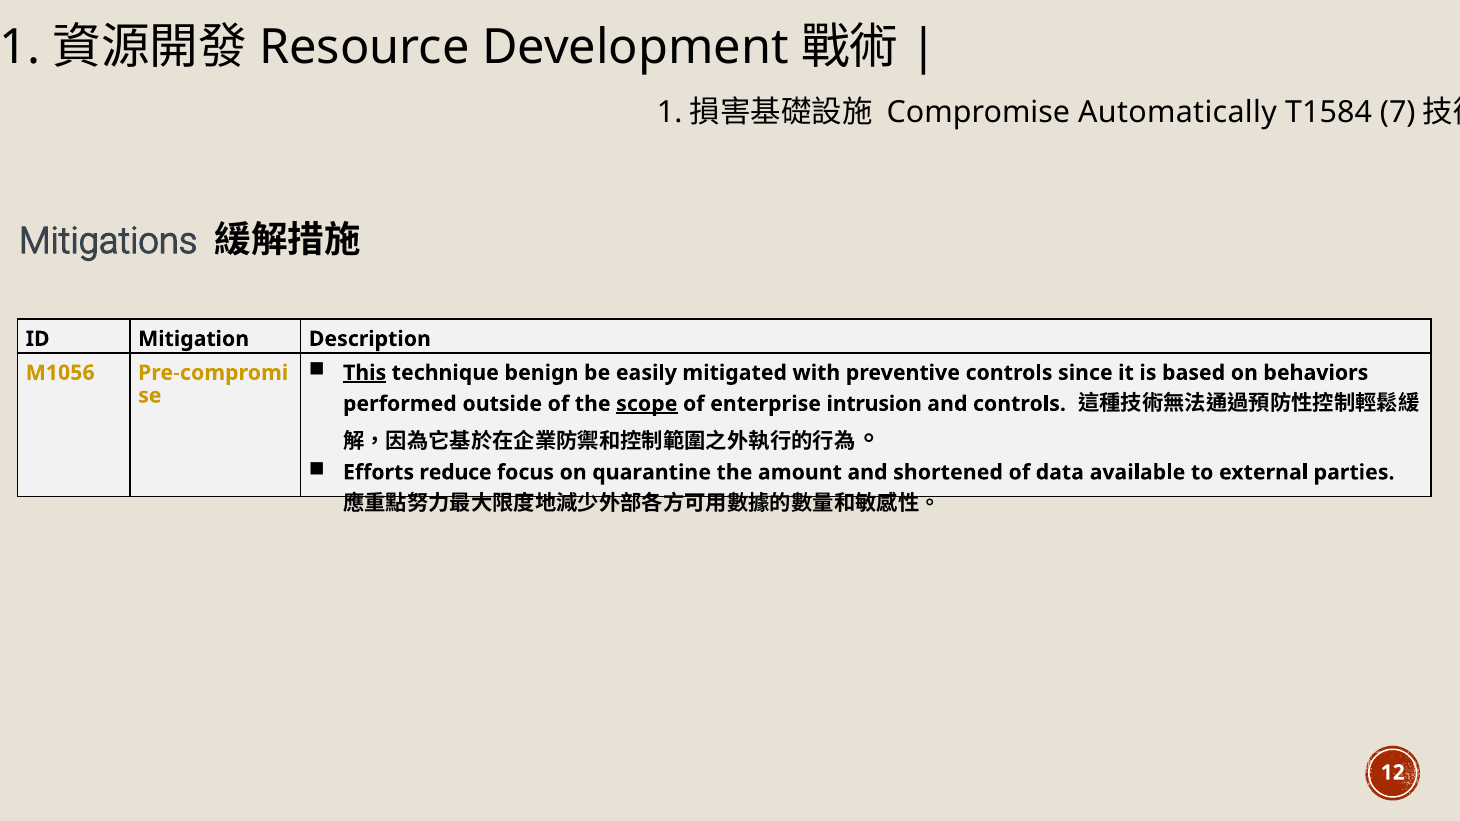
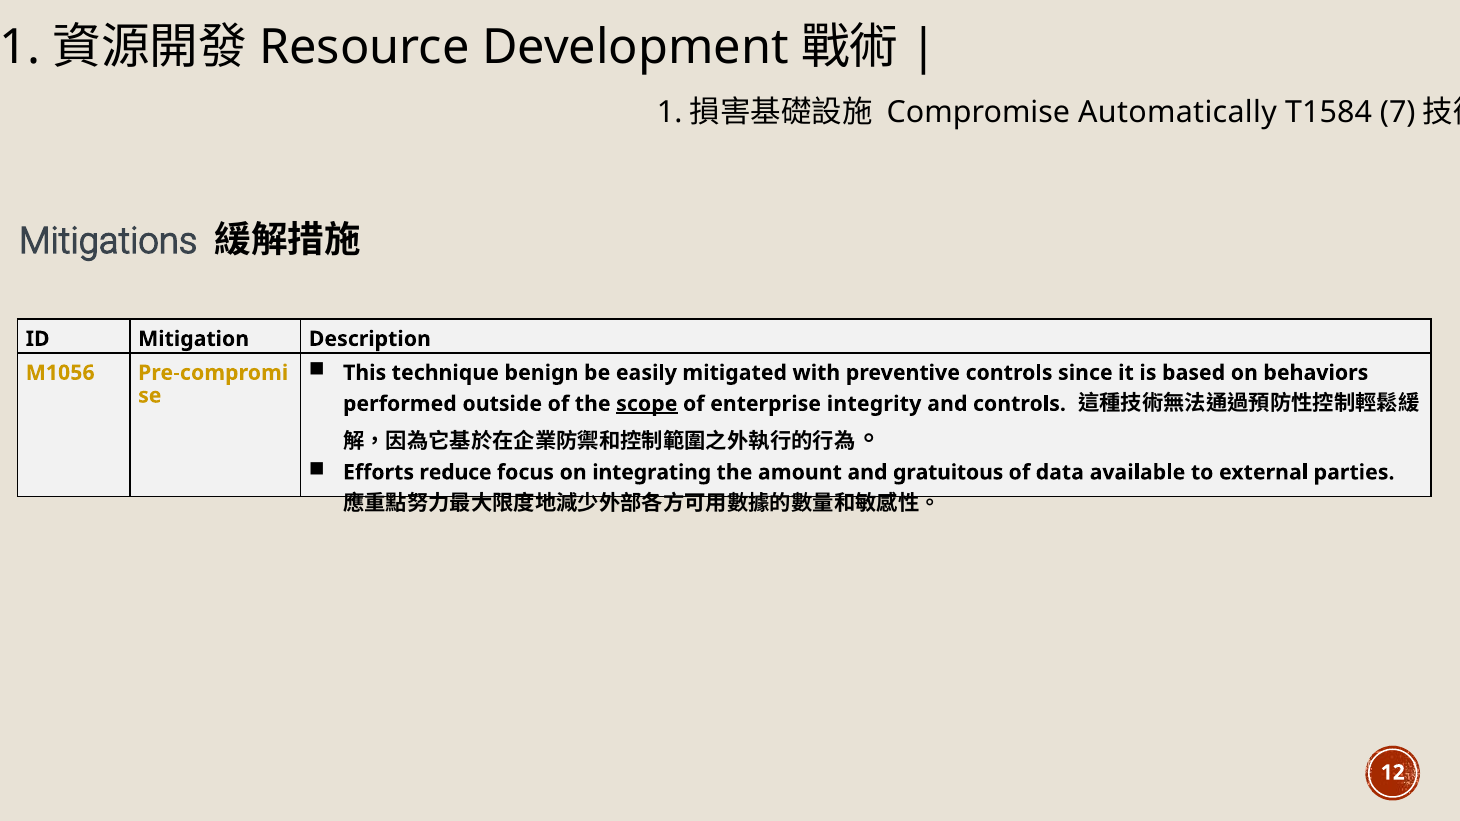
This underline: present -> none
intrusion: intrusion -> integrity
quarantine: quarantine -> integrating
shortened: shortened -> gratuitous
